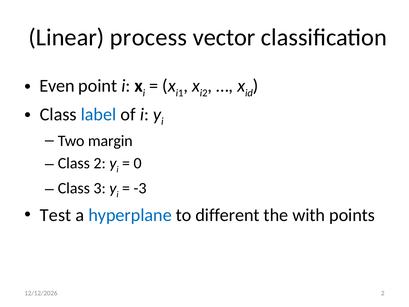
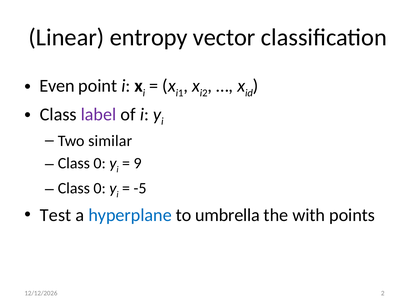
process: process -> entropy
label colour: blue -> purple
margin: margin -> similar
2 at (100, 163): 2 -> 0
0: 0 -> 9
3 at (100, 188): 3 -> 0
-3: -3 -> -5
different: different -> umbrella
